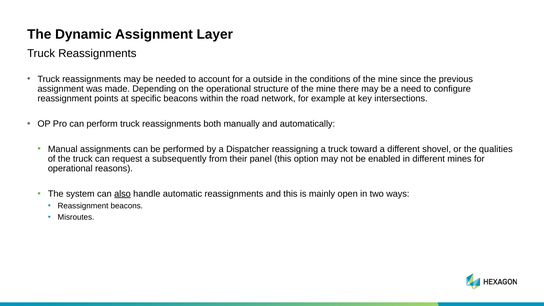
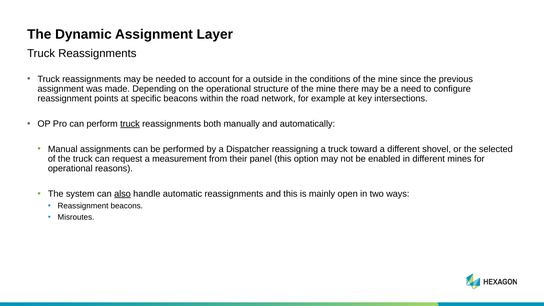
truck at (130, 124) underline: none -> present
qualities: qualities -> selected
subsequently: subsequently -> measurement
